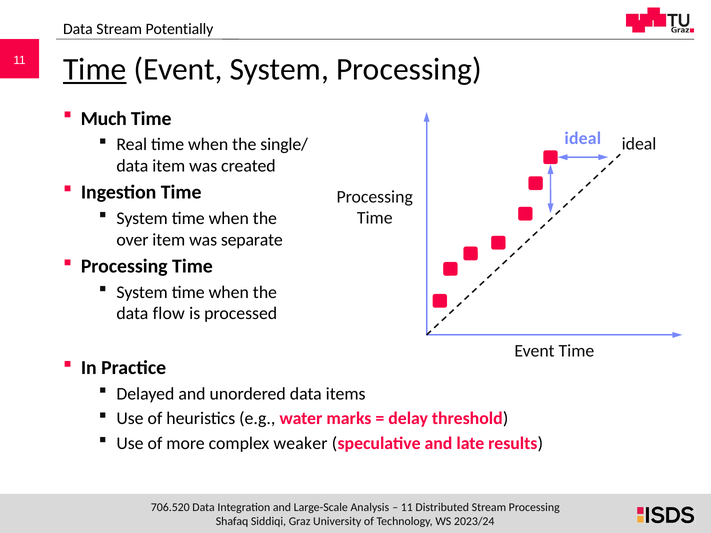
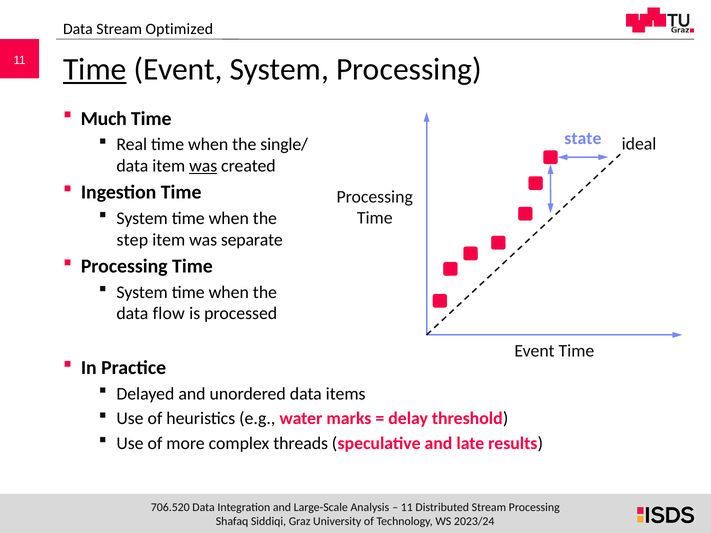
Potentially: Potentially -> Optimized
ideal at (583, 139): ideal -> state
was at (203, 166) underline: none -> present
over: over -> step
weaker: weaker -> threads
